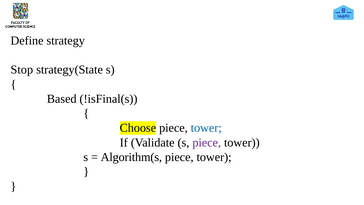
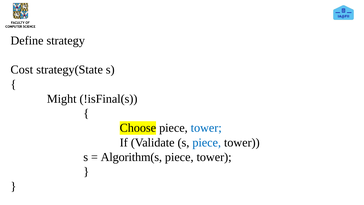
Stop: Stop -> Cost
Based: Based -> Might
piece at (207, 142) colour: purple -> blue
